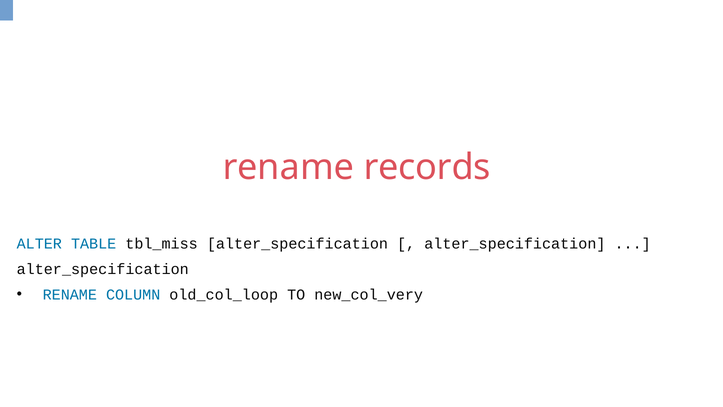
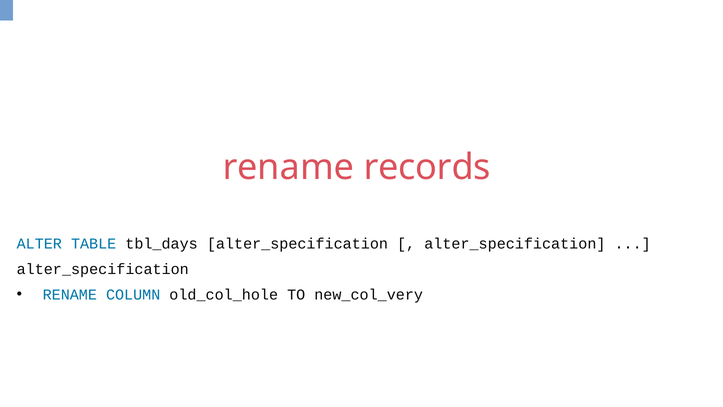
tbl_miss: tbl_miss -> tbl_days
old_col_loop: old_col_loop -> old_col_hole
